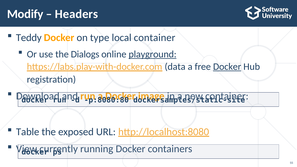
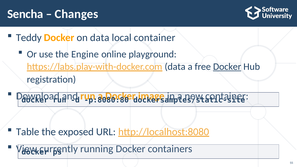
Modify: Modify -> Sencha
Headers: Headers -> Changes
on type: type -> data
Dialogs: Dialogs -> Engine
playground underline: present -> none
